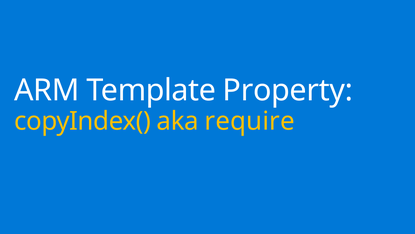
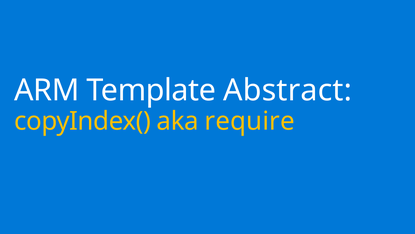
Property: Property -> Abstract
